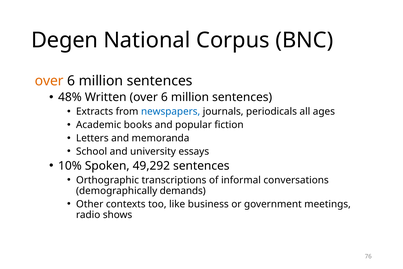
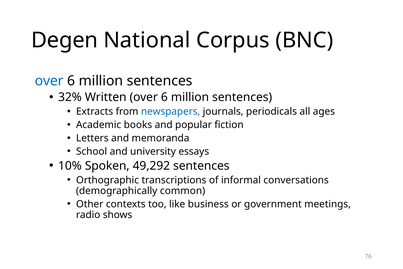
over at (49, 81) colour: orange -> blue
48%: 48% -> 32%
demands: demands -> common
